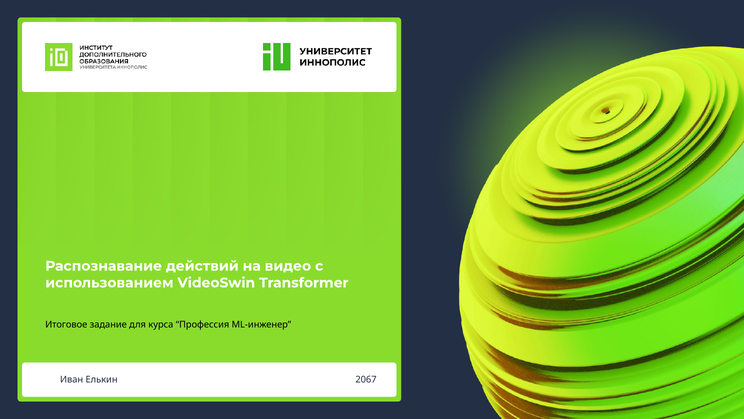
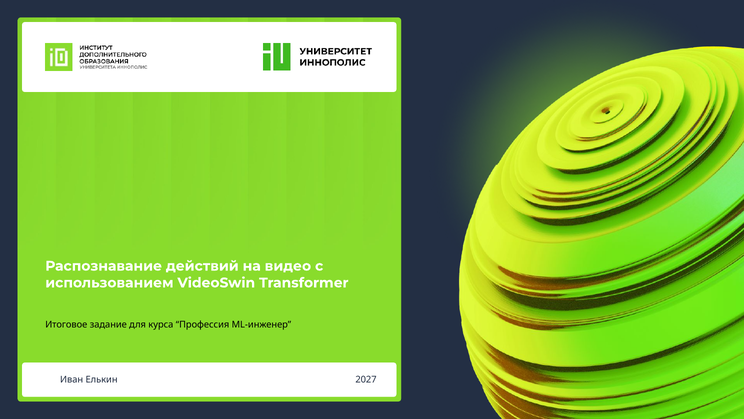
2067: 2067 -> 2027
